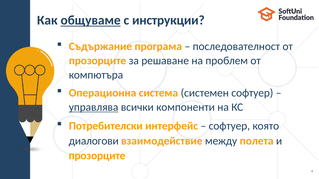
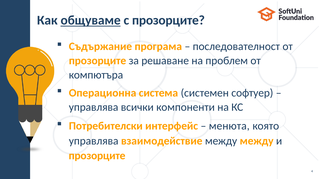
с инструкции: инструкции -> прозорците
управлява at (94, 107) underline: present -> none
софтуер at (229, 126): софтуер -> менюта
диалогови at (94, 141): диалогови -> управлява
между полета: полета -> между
